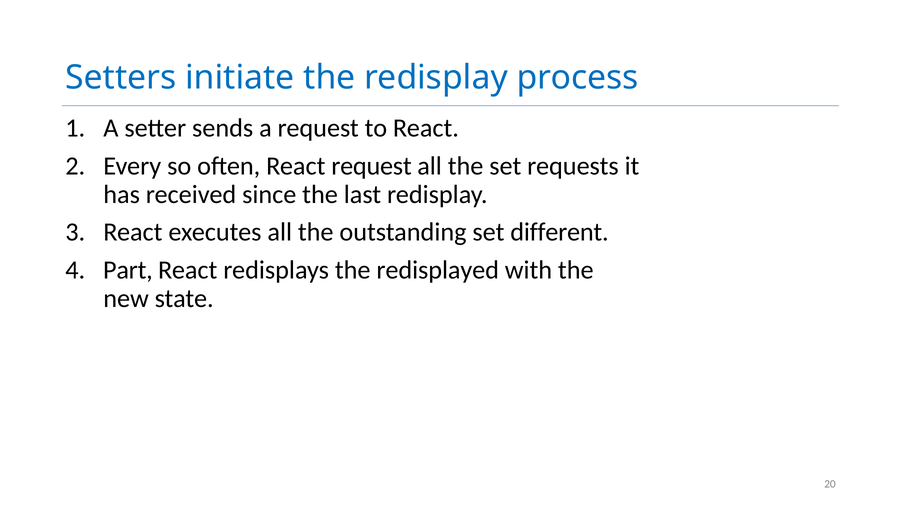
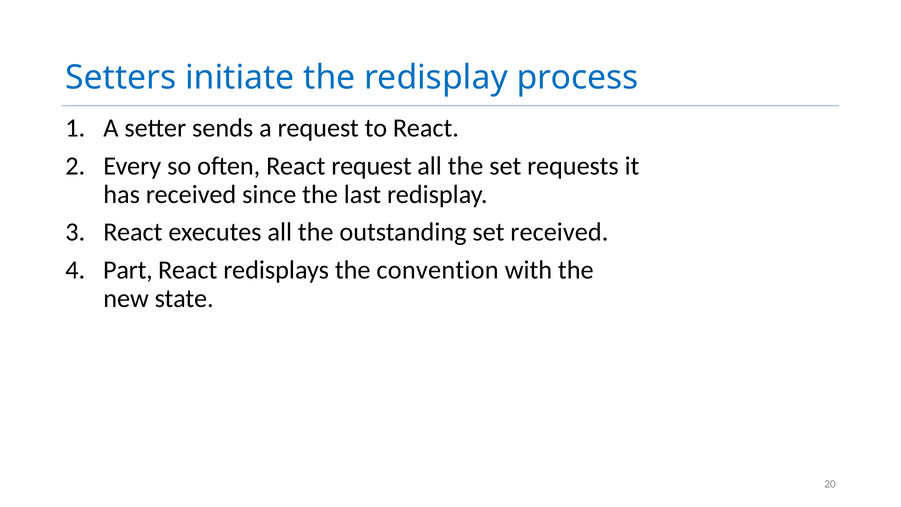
set different: different -> received
redisplayed: redisplayed -> convention
